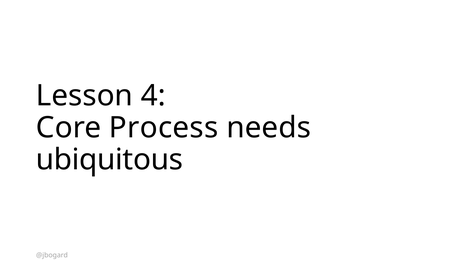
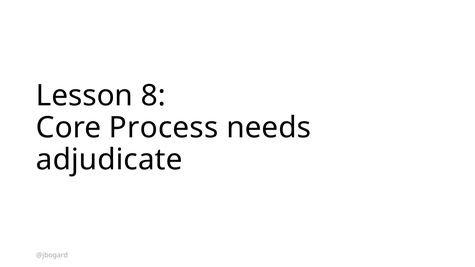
4: 4 -> 8
ubiquitous: ubiquitous -> adjudicate
